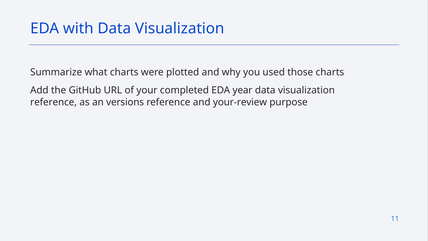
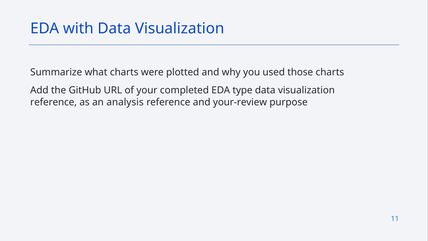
year: year -> type
versions: versions -> analysis
